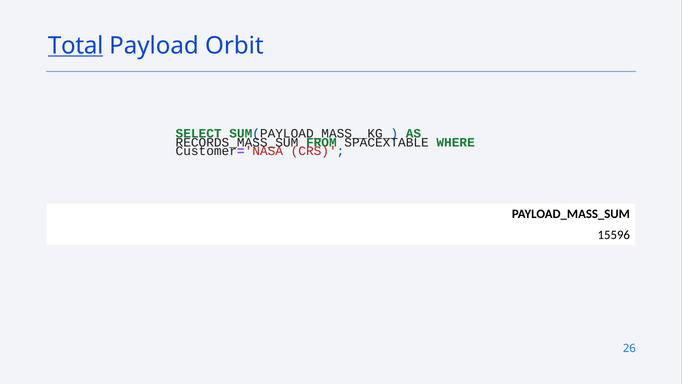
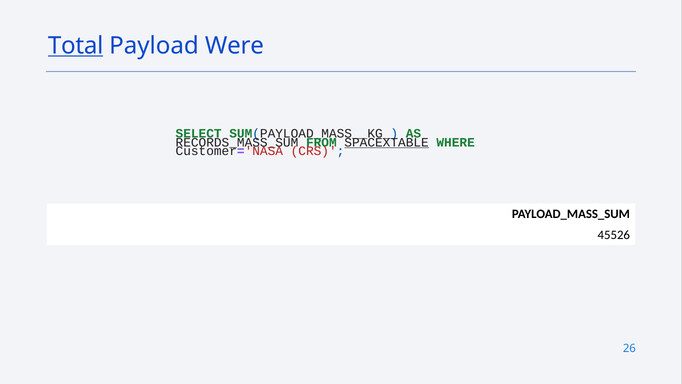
Orbit: Orbit -> Were
SPACEXTABLE underline: none -> present
15596: 15596 -> 45526
